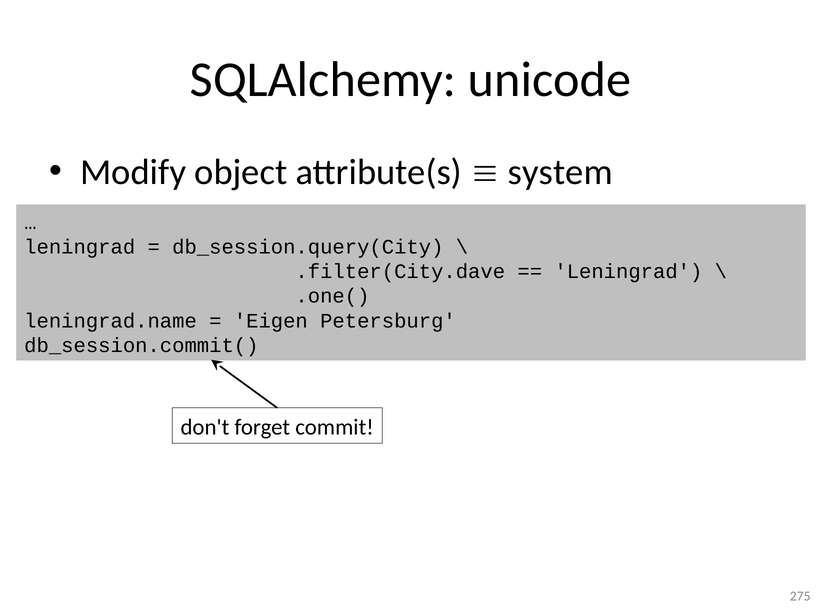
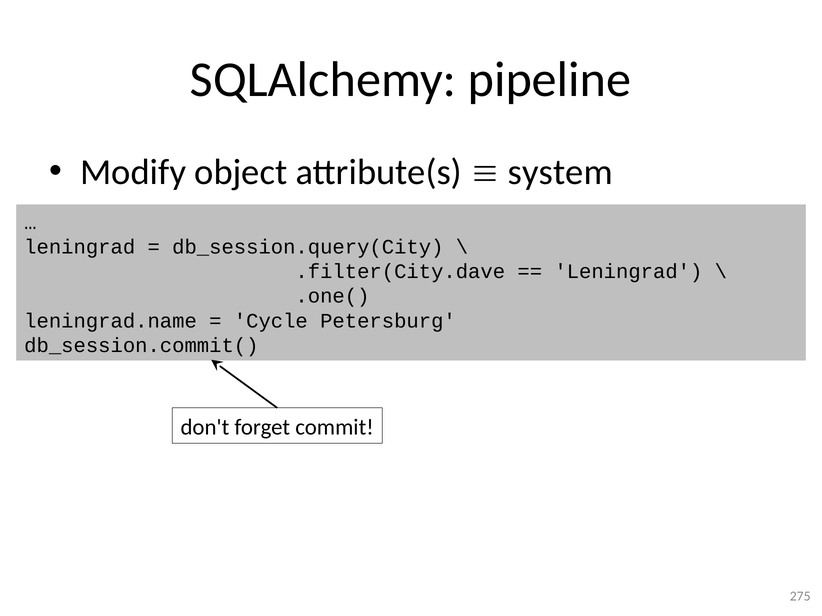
unicode: unicode -> pipeline
Eigen: Eigen -> Cycle
